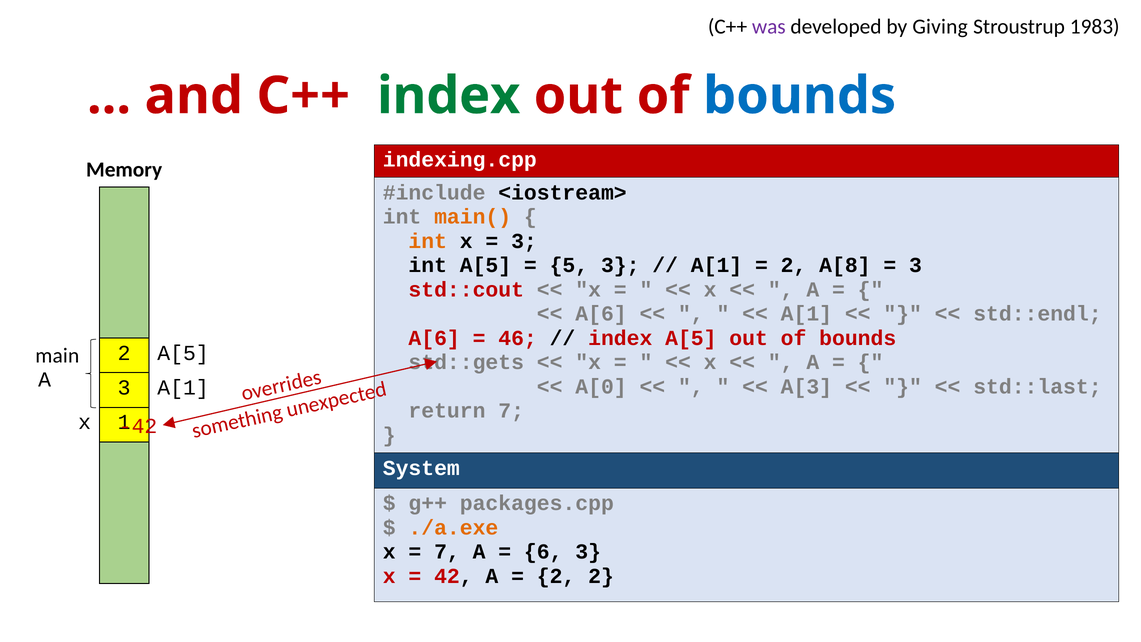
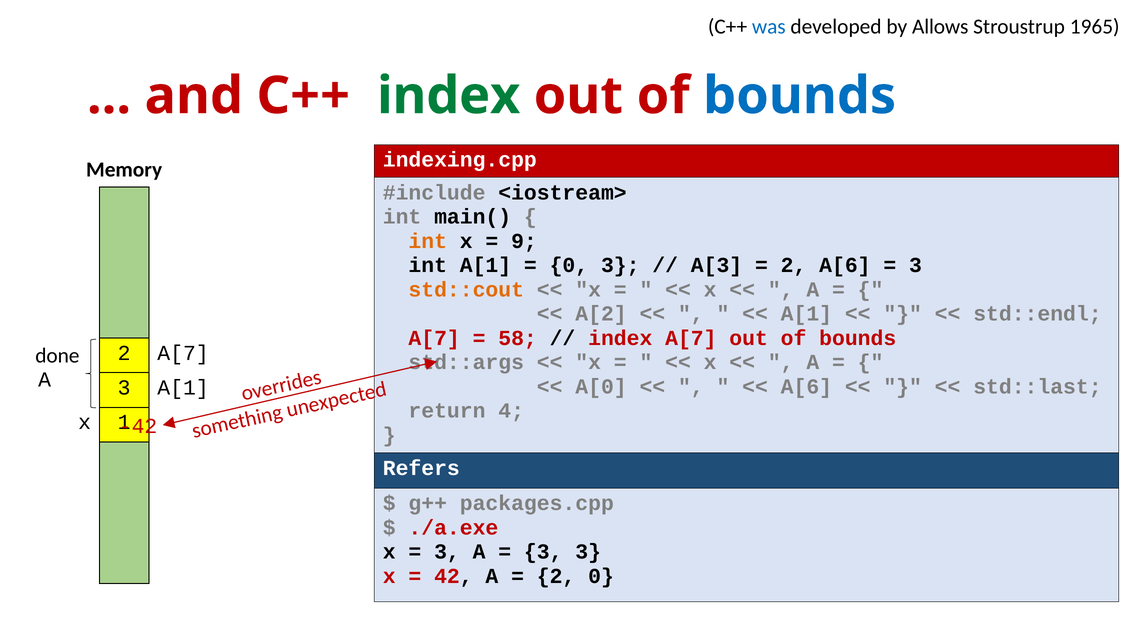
was colour: purple -> blue
Giving: Giving -> Allows
1983: 1983 -> 1965
main( colour: orange -> black
3 at (524, 241): 3 -> 9
int A[5: A[5 -> A[1
5 at (569, 265): 5 -> 0
A[1 at (717, 265): A[1 -> A[3
2 A[8: A[8 -> A[6
std::cout colour: red -> orange
A[6 at (601, 314): A[6 -> A[2
A[6 at (434, 338): A[6 -> A[7
46: 46 -> 58
index A[5: A[5 -> A[7
2 A[5: A[5 -> A[7
main: main -> done
std::gets: std::gets -> std::args
A[3 at (806, 387): A[3 -> A[6
return 7: 7 -> 4
System: System -> Refers
./a.exe colour: orange -> red
7 at (447, 552): 7 -> 3
6 at (543, 552): 6 -> 3
2 2: 2 -> 0
